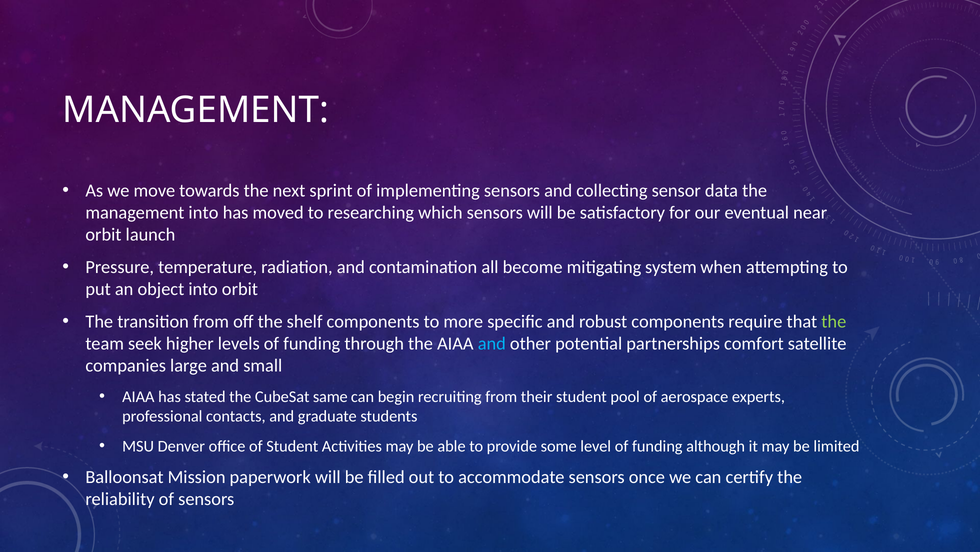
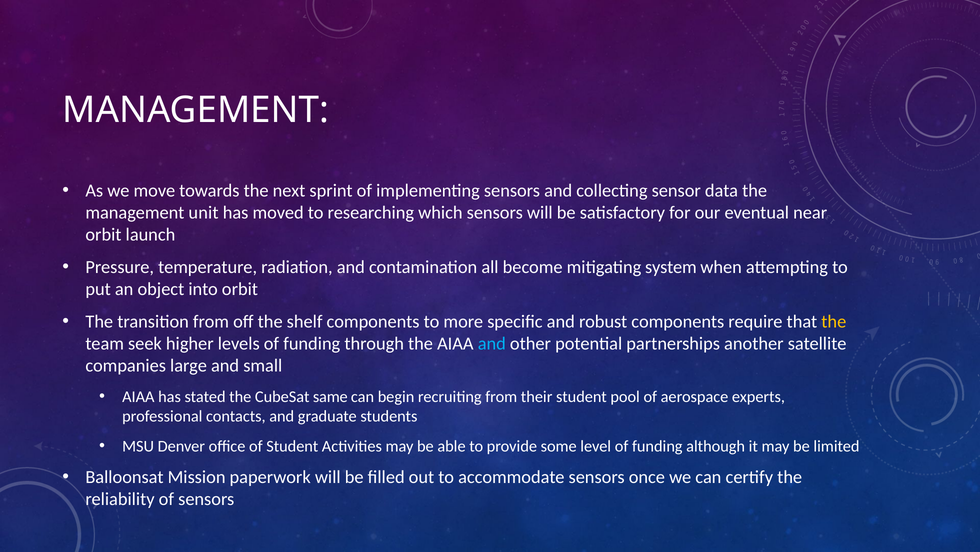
management into: into -> unit
the at (834, 321) colour: light green -> yellow
comfort: comfort -> another
